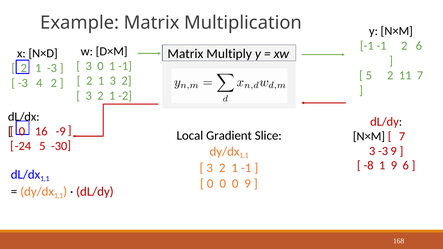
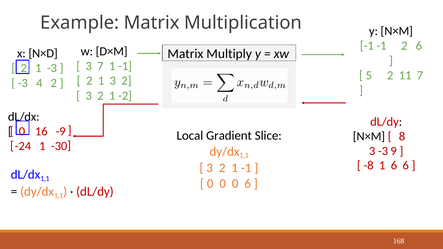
3 0: 0 -> 7
7 at (402, 137): 7 -> 8
-24 5: 5 -> 1
1 9: 9 -> 6
0 9: 9 -> 6
